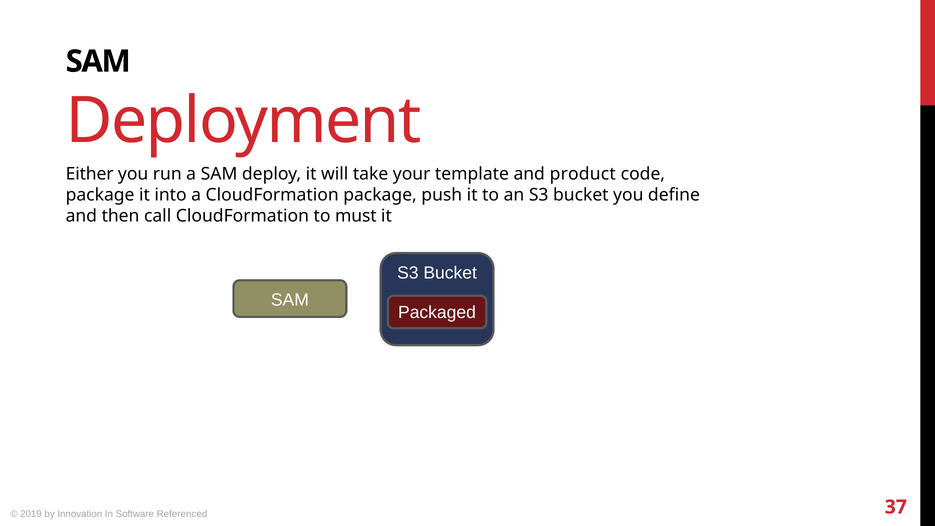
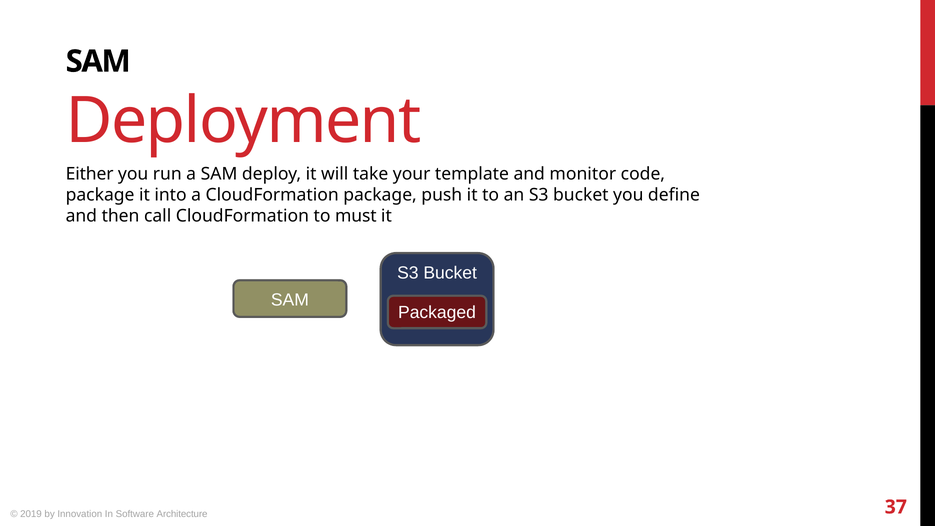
product: product -> monitor
Referenced: Referenced -> Architecture
